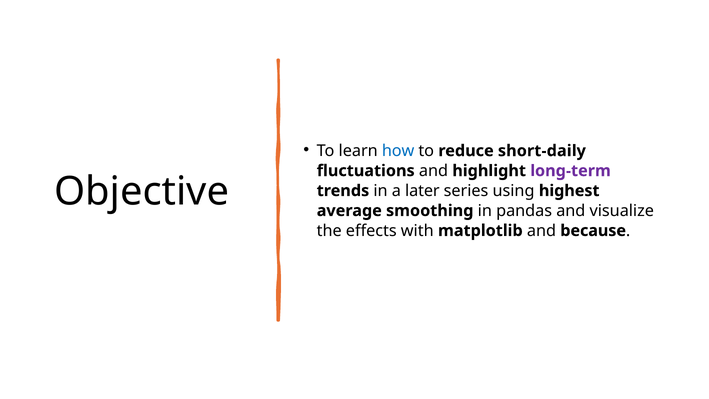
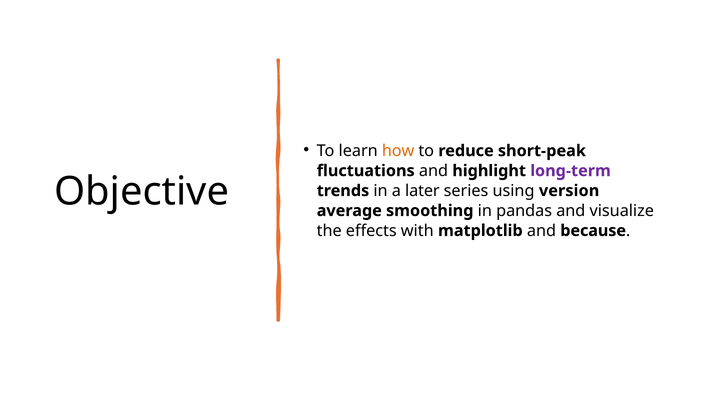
how colour: blue -> orange
short-daily: short-daily -> short-peak
highest: highest -> version
